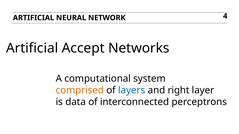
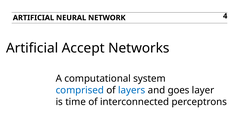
comprised colour: orange -> blue
right: right -> goes
data: data -> time
